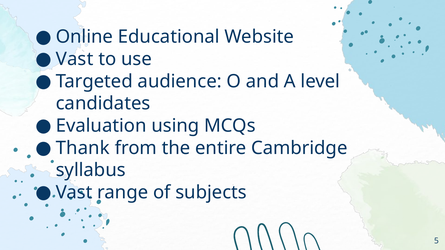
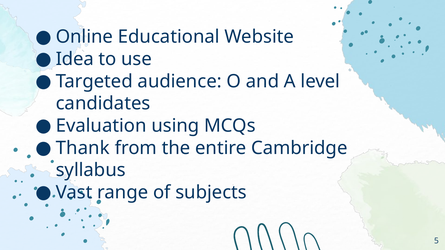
Vast at (75, 59): Vast -> Idea
